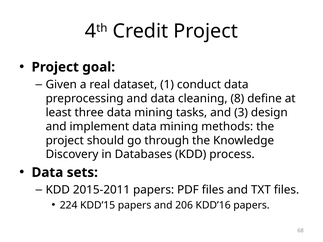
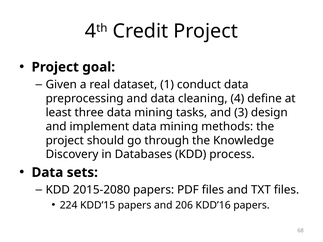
8: 8 -> 4
2015-2011: 2015-2011 -> 2015-2080
